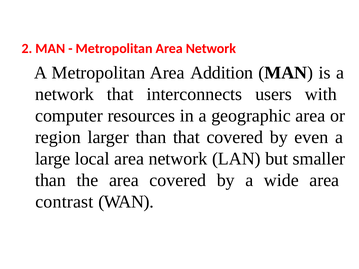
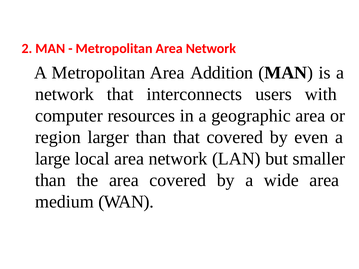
contrast: contrast -> medium
